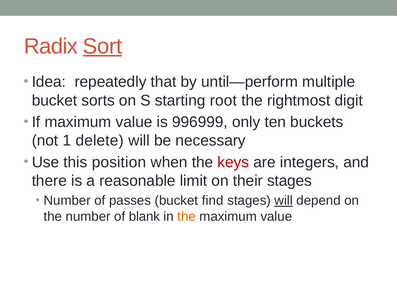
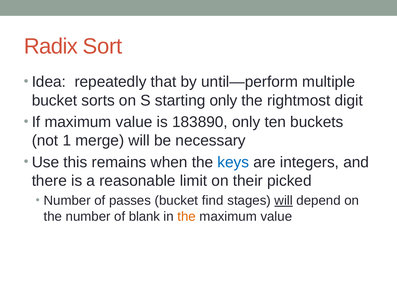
Sort underline: present -> none
starting root: root -> only
996999: 996999 -> 183890
delete: delete -> merge
position: position -> remains
keys colour: red -> blue
their stages: stages -> picked
